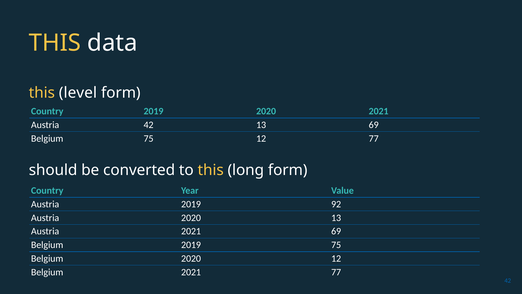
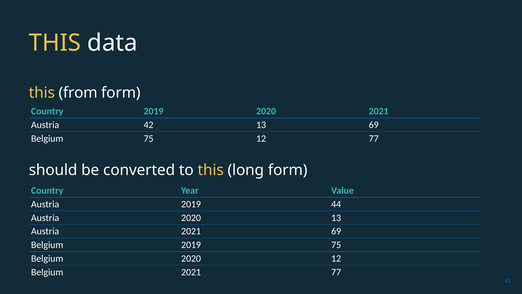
level: level -> from
92: 92 -> 44
